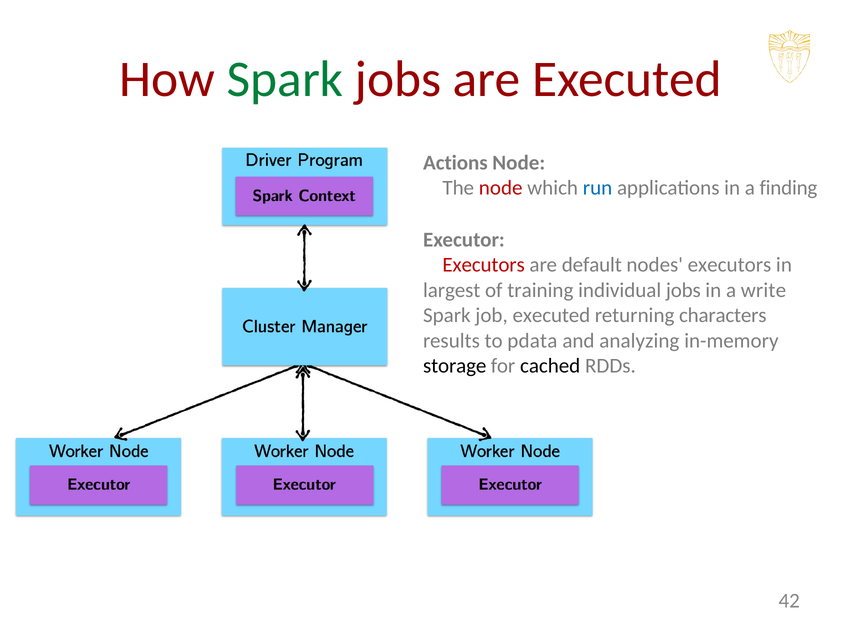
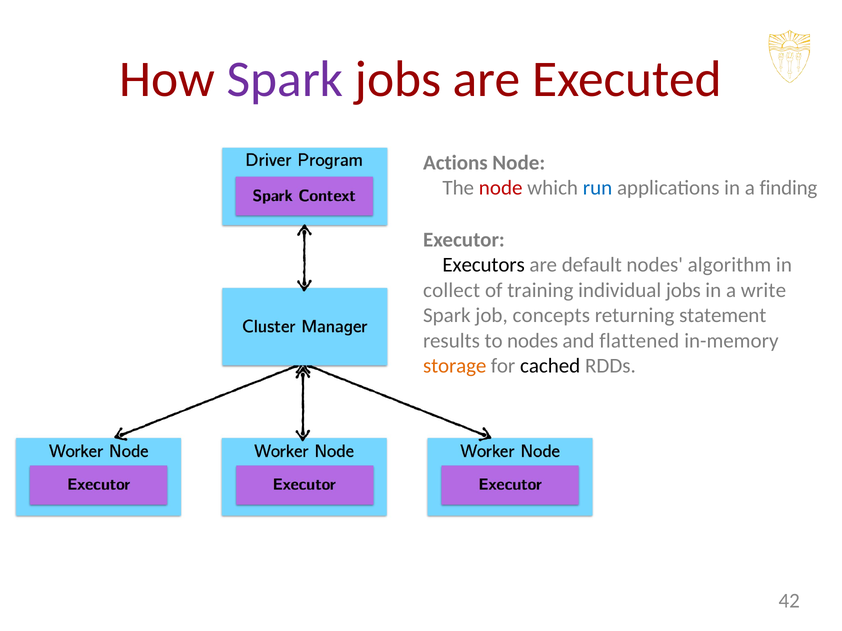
Spark at (285, 79) colour: green -> purple
Executors at (484, 265) colour: red -> black
nodes executors: executors -> algorithm
largest: largest -> collect
job executed: executed -> concepts
characters: characters -> statement
to pdata: pdata -> nodes
analyzing: analyzing -> flattened
storage colour: black -> orange
